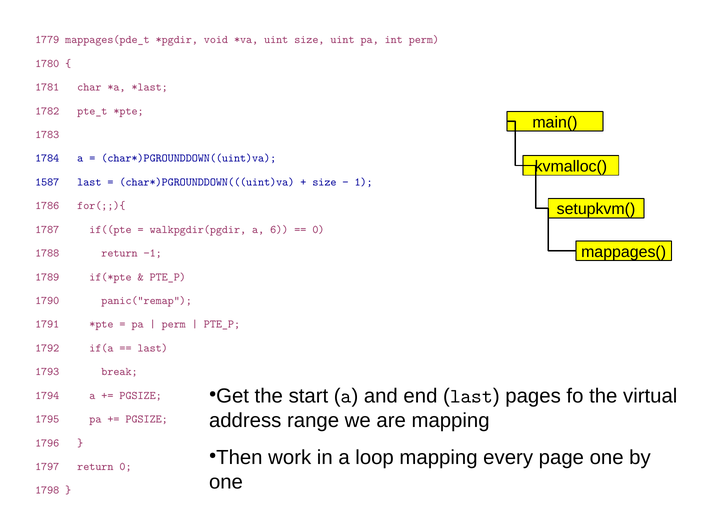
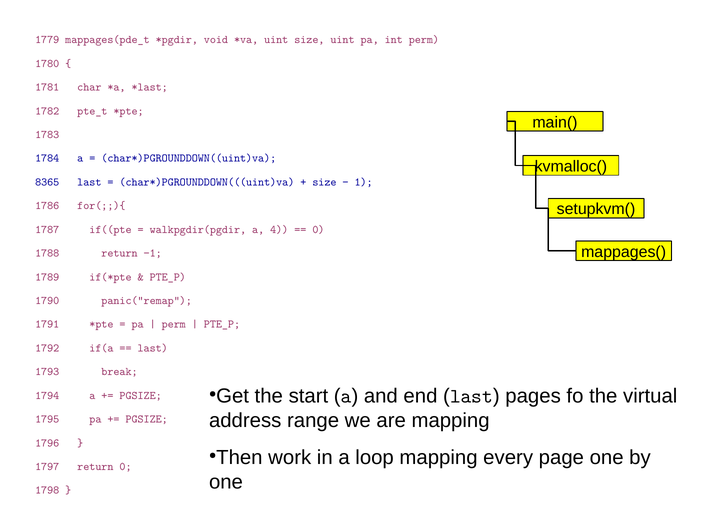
1587: 1587 -> 8365
6: 6 -> 4
